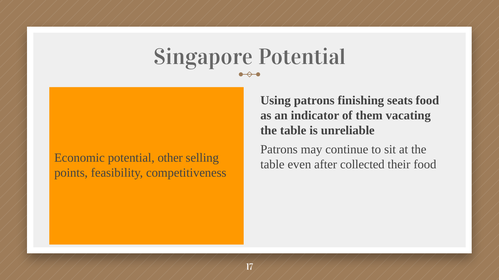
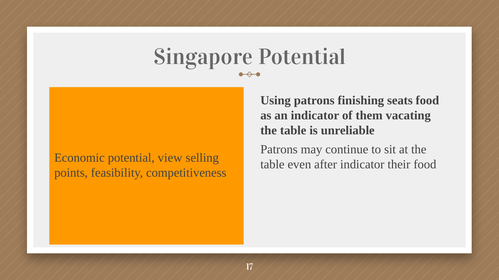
other: other -> view
after collected: collected -> indicator
